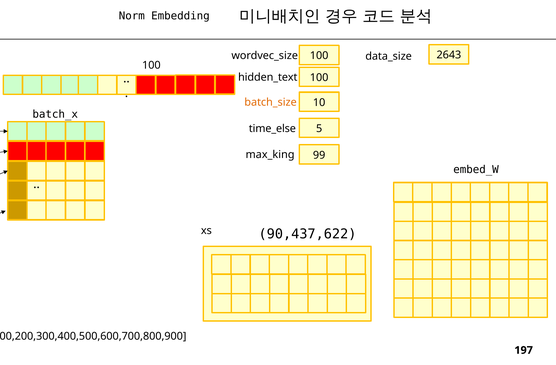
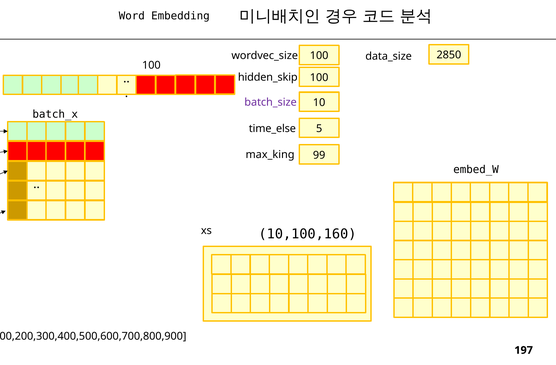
Norm: Norm -> Word
2643: 2643 -> 2850
hidden_text: hidden_text -> hidden_skip
batch_size colour: orange -> purple
90,437,622: 90,437,622 -> 10,100,160
